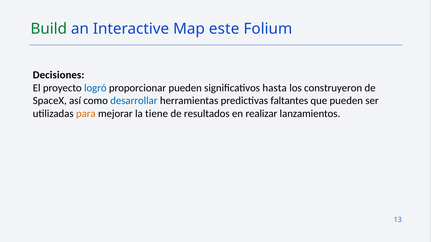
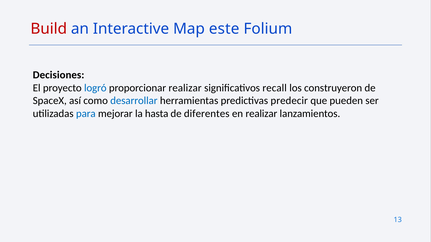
Build colour: green -> red
proporcionar pueden: pueden -> realizar
hasta: hasta -> recall
faltantes: faltantes -> predecir
para colour: orange -> blue
tiene: tiene -> hasta
resultados: resultados -> diferentes
